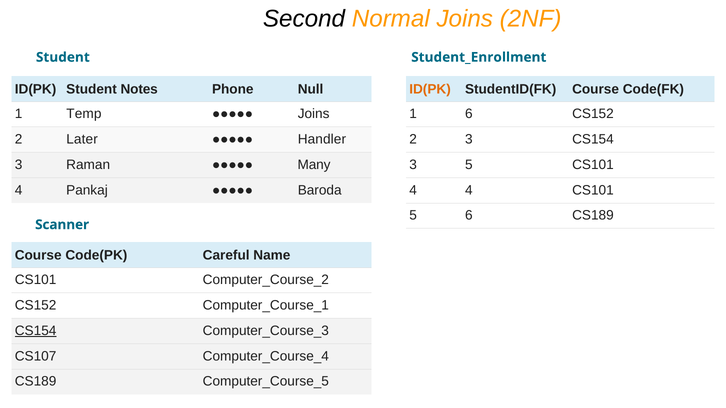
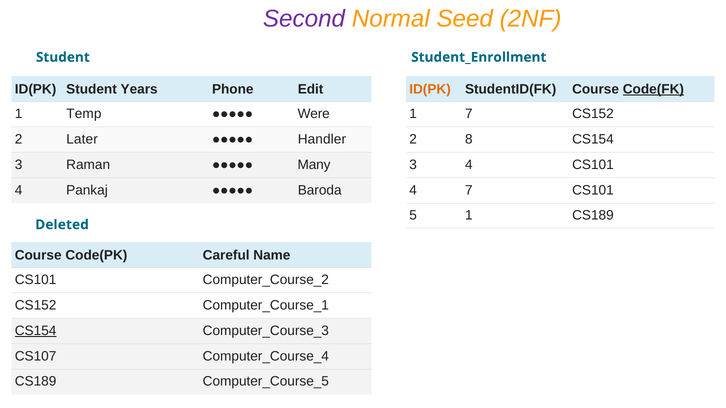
Second colour: black -> purple
Normal Joins: Joins -> Seed
Notes: Notes -> Years
Null: Null -> Edit
Code(FK underline: none -> present
Joins at (314, 114): Joins -> Were
1 6: 6 -> 7
2 3: 3 -> 8
3 5: 5 -> 4
4 4: 4 -> 7
5 6: 6 -> 1
Scanner: Scanner -> Deleted
